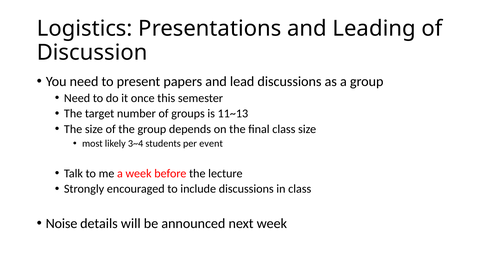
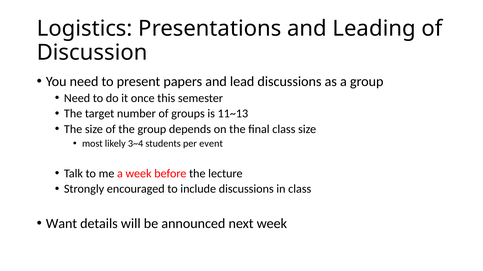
Noise: Noise -> Want
